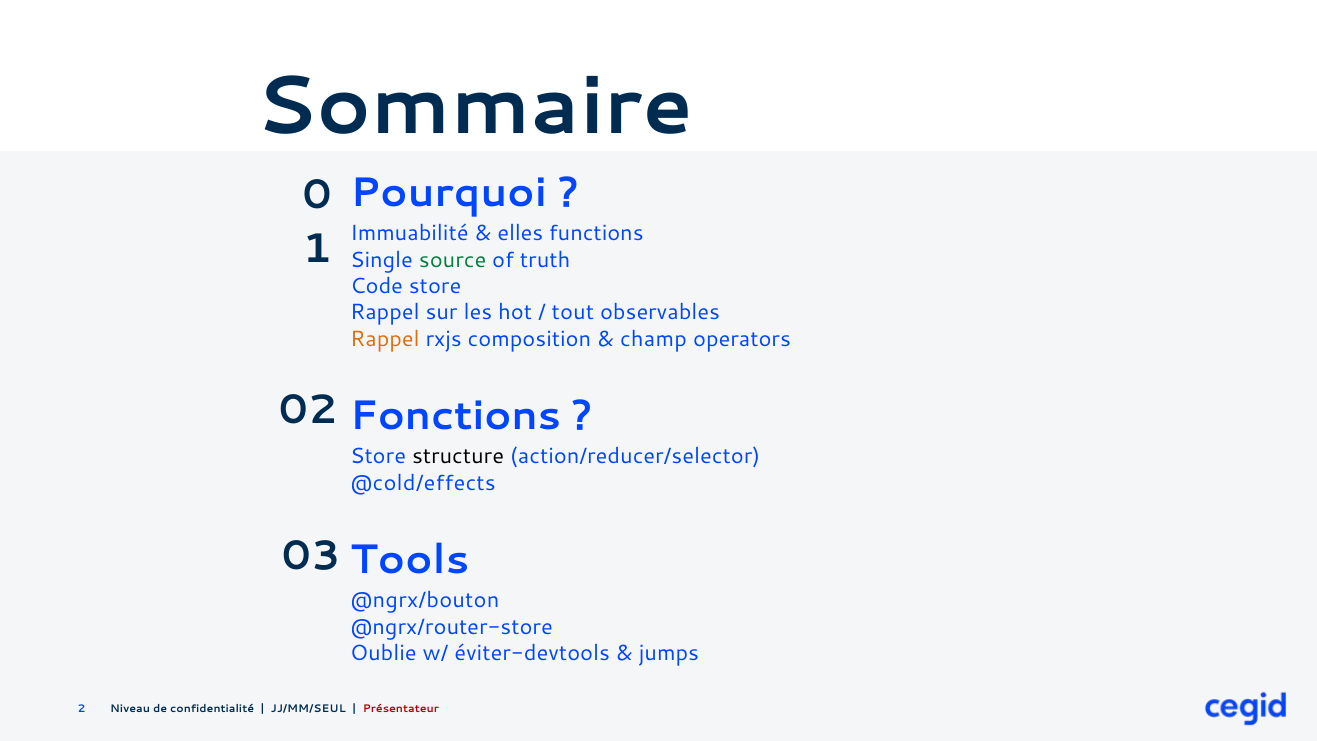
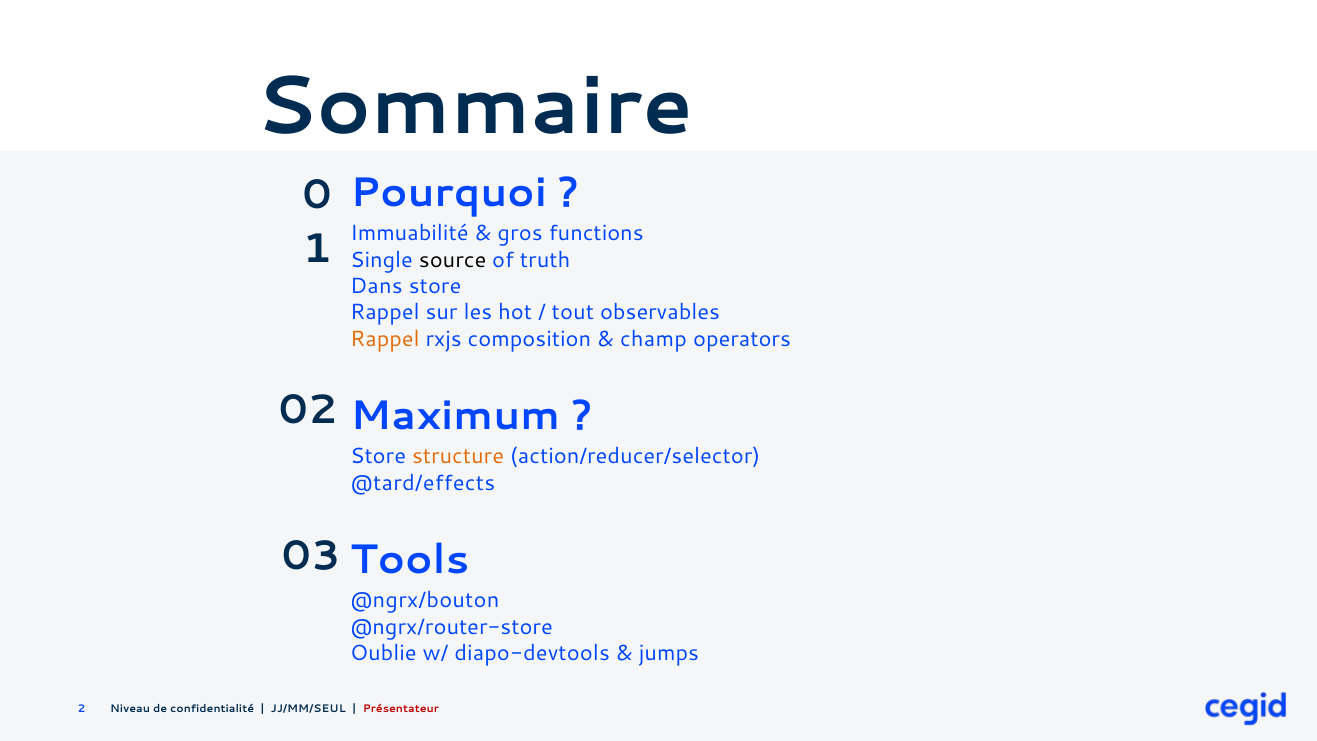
elles: elles -> gros
source colour: green -> black
Code: Code -> Dans
Fonctions: Fonctions -> Maximum
structure colour: black -> orange
@cold/effects: @cold/effects -> @tard/effects
éviter-devtools: éviter-devtools -> diapo-devtools
